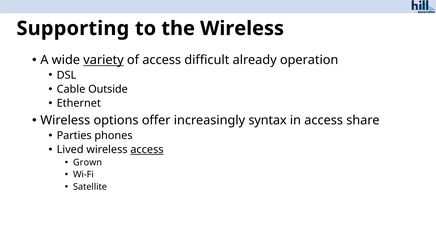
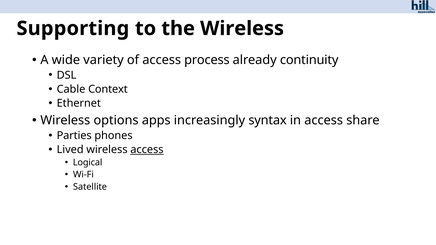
variety underline: present -> none
difficult: difficult -> process
operation: operation -> continuity
Outside: Outside -> Context
offer: offer -> apps
Grown: Grown -> Logical
